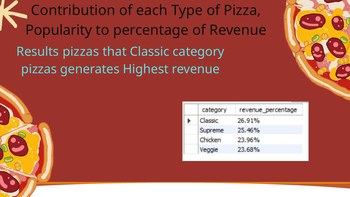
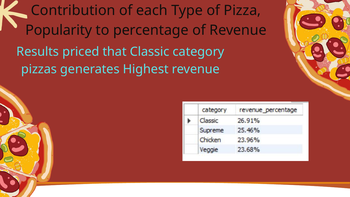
Results pizzas: pizzas -> priced
